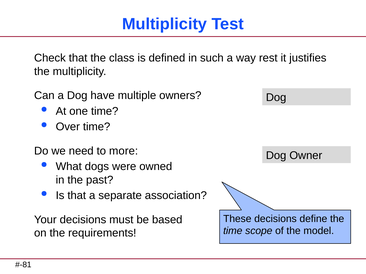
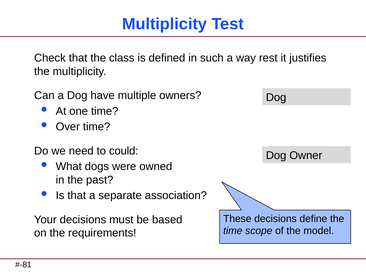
more: more -> could
